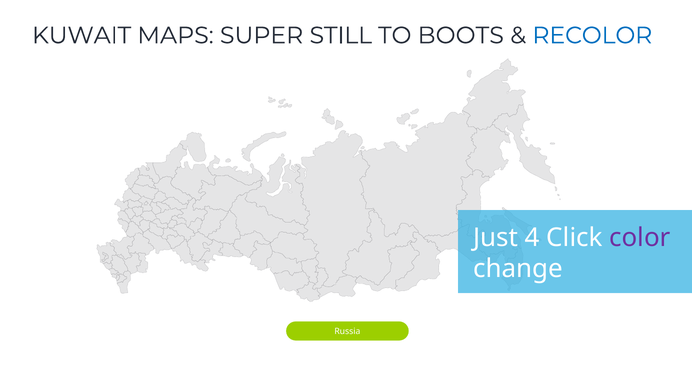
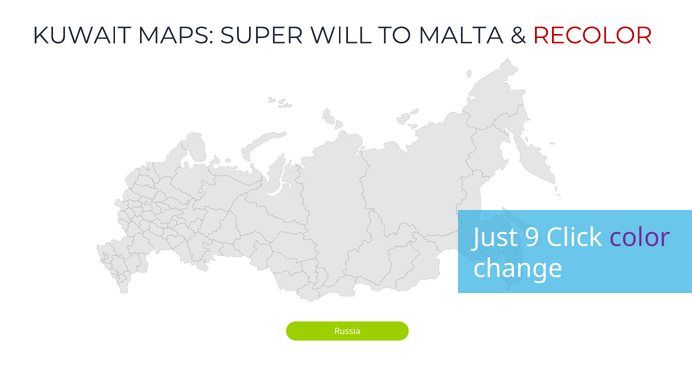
STILL: STILL -> WILL
BOOTS: BOOTS -> MALTA
RECOLOR colour: blue -> red
4: 4 -> 9
